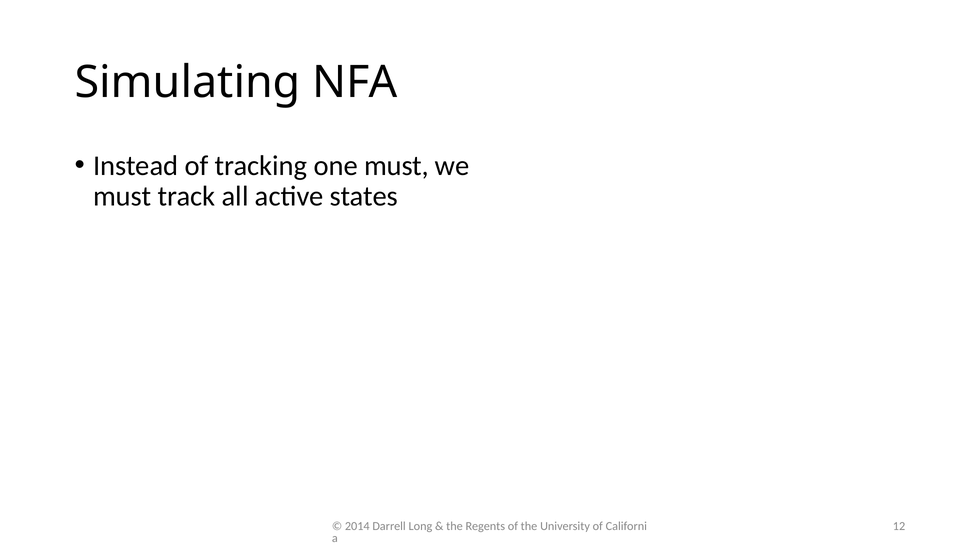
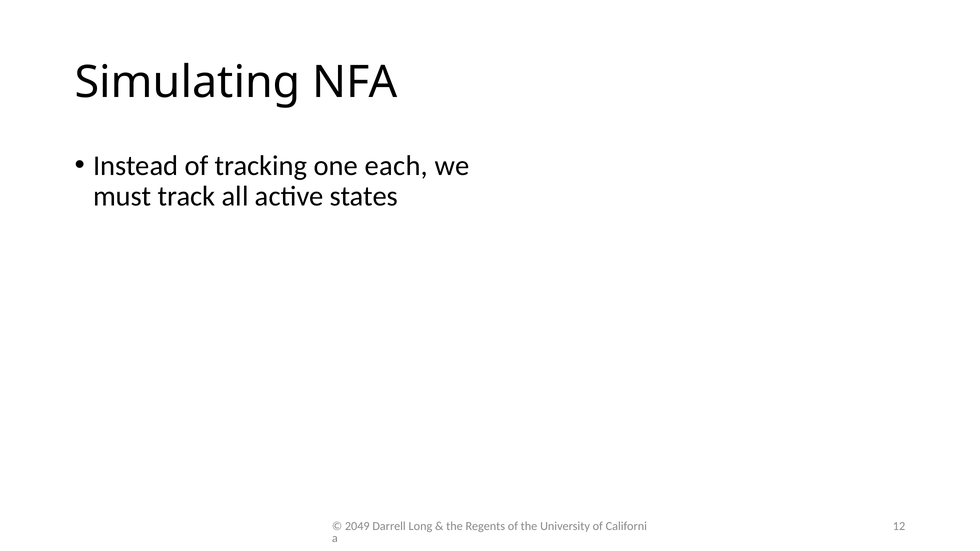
one must: must -> each
2014: 2014 -> 2049
